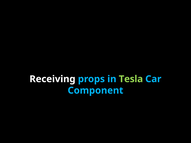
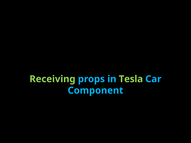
Receiving colour: white -> light green
